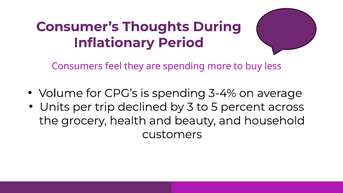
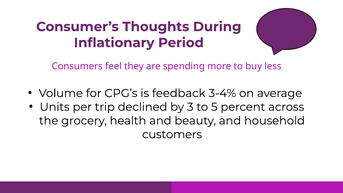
is spending: spending -> feedback
